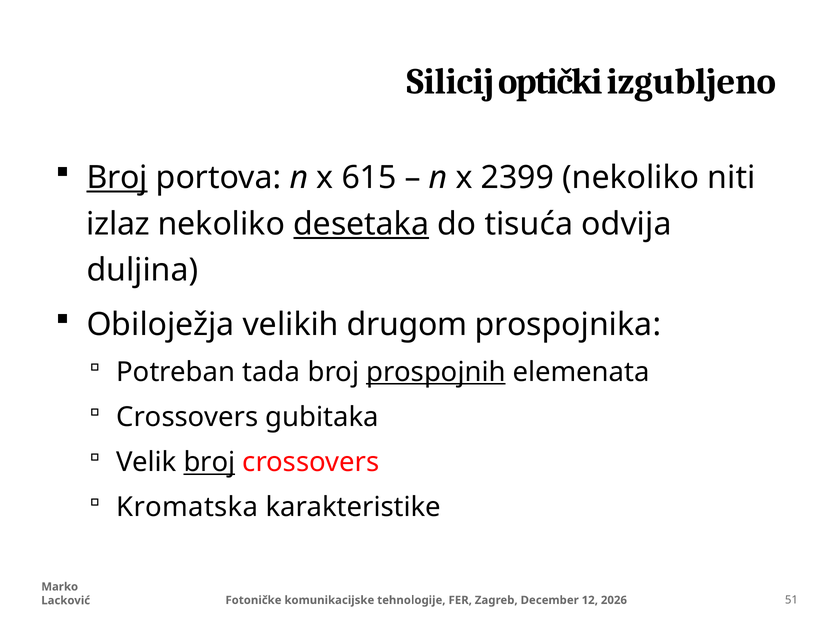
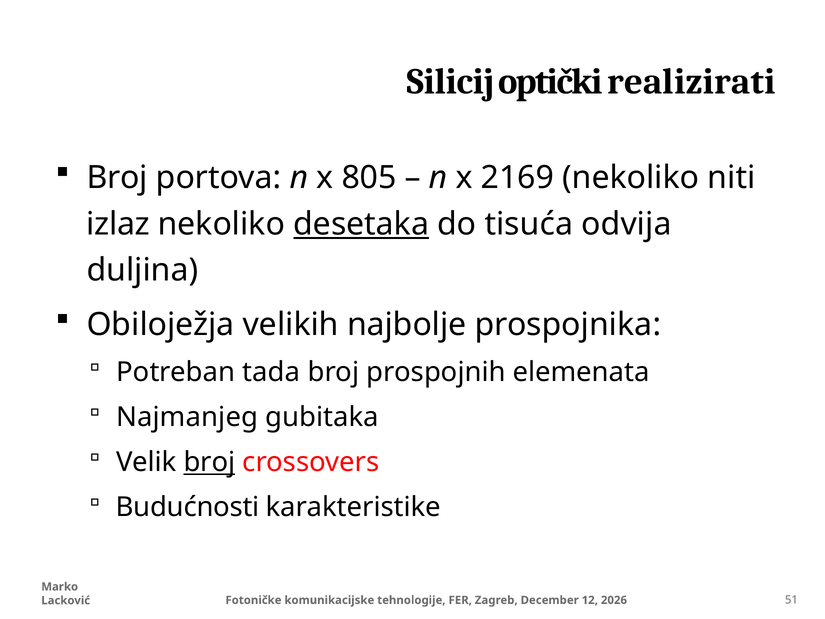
izgubljeno: izgubljeno -> realizirati
Broj at (117, 178) underline: present -> none
615: 615 -> 805
2399: 2399 -> 2169
drugom: drugom -> najbolje
prospojnih underline: present -> none
Crossovers at (187, 417): Crossovers -> Najmanjeg
Kromatska: Kromatska -> Budućnosti
